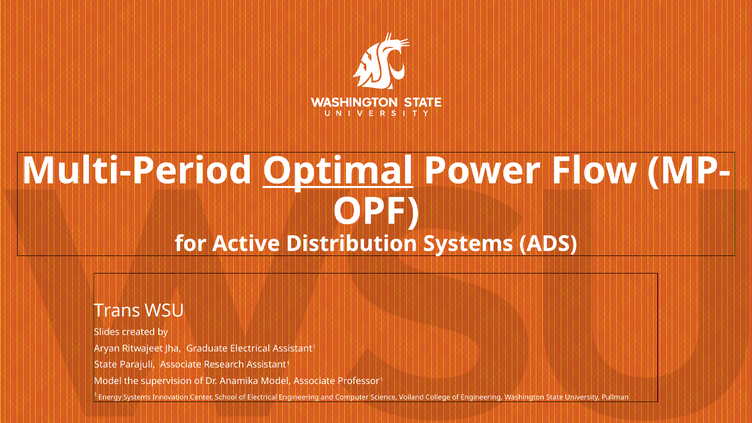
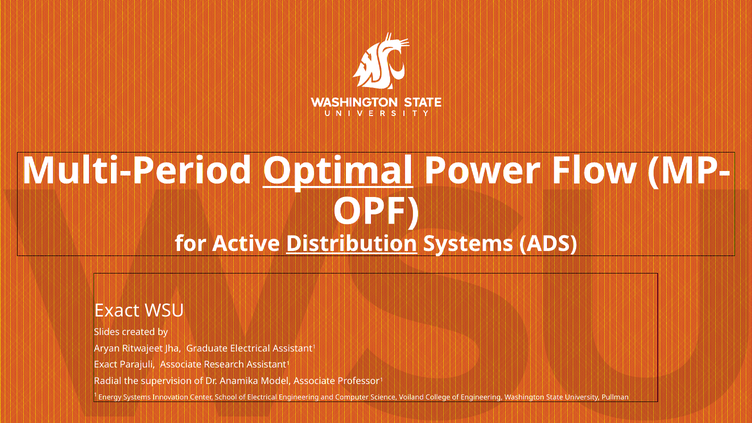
Distribution underline: none -> present
Trans at (117, 311): Trans -> Exact
State at (106, 365): State -> Exact
Model at (108, 381): Model -> Radial
